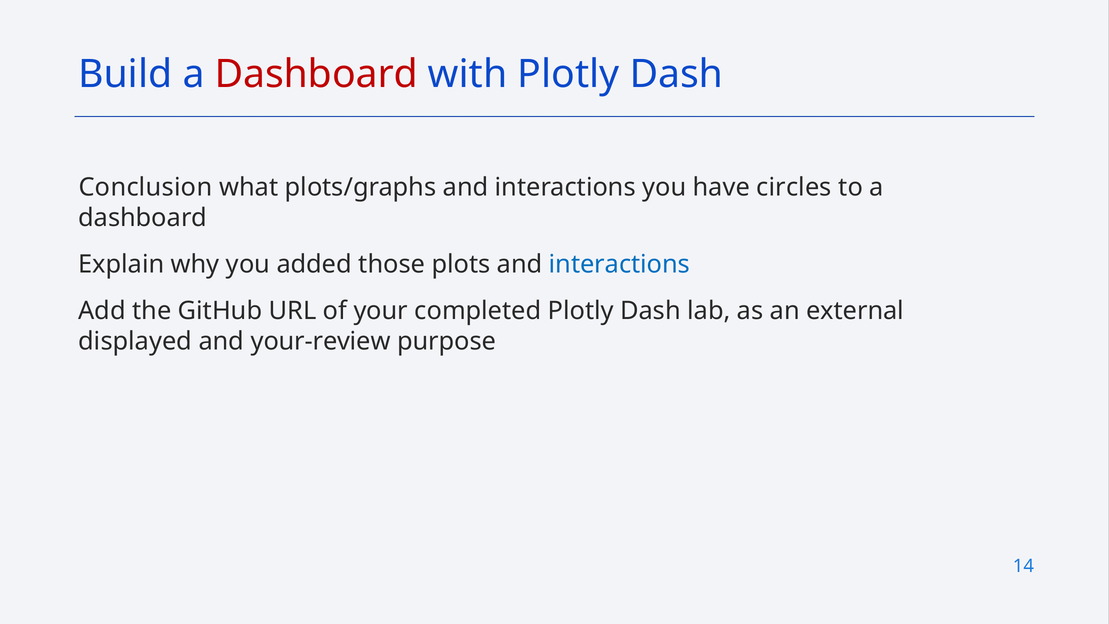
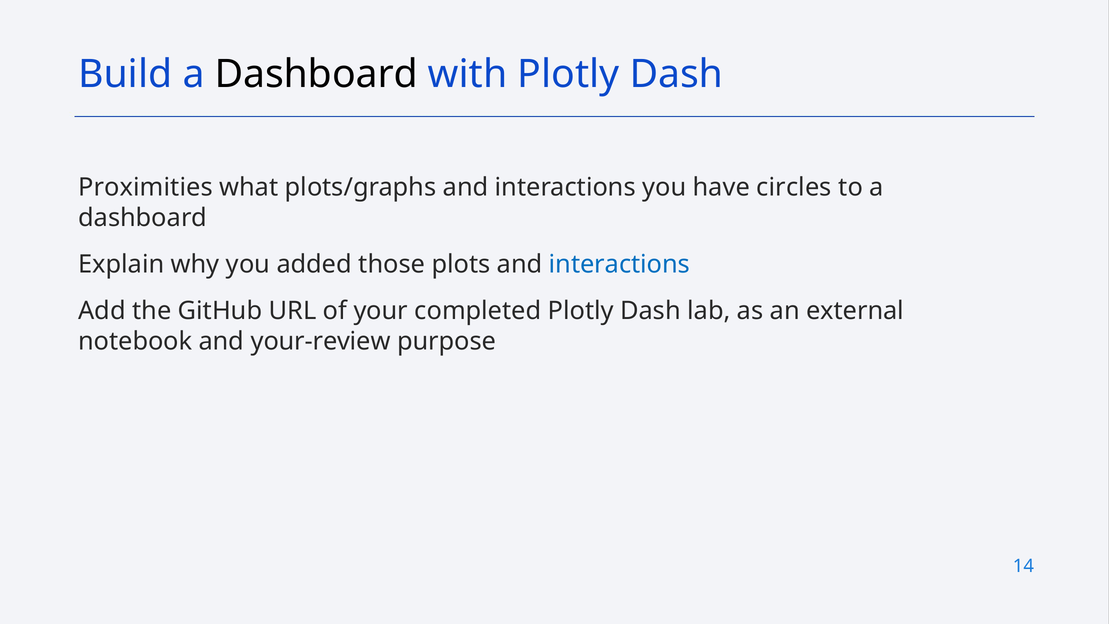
Dashboard at (316, 74) colour: red -> black
Conclusion: Conclusion -> Proximities
displayed: displayed -> notebook
